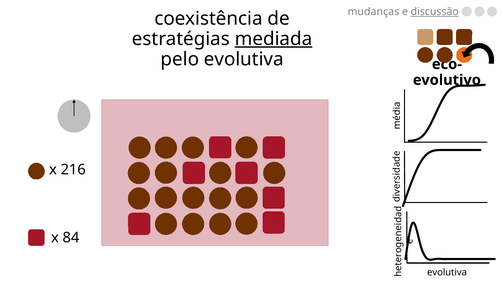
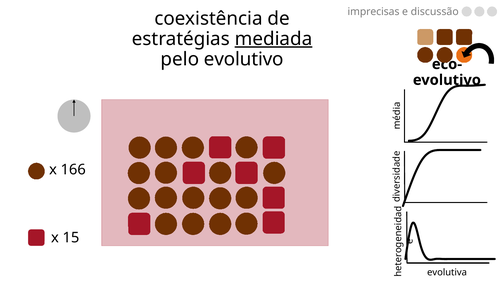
mudanças: mudanças -> imprecisas
discussão underline: present -> none
pelo evolutiva: evolutiva -> evolutivo
216: 216 -> 166
84: 84 -> 15
